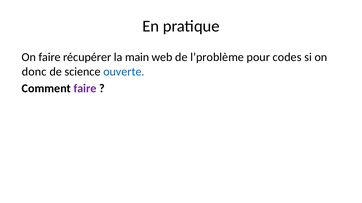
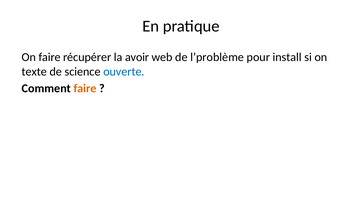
main: main -> avoir
codes: codes -> install
donc: donc -> texte
faire at (85, 89) colour: purple -> orange
